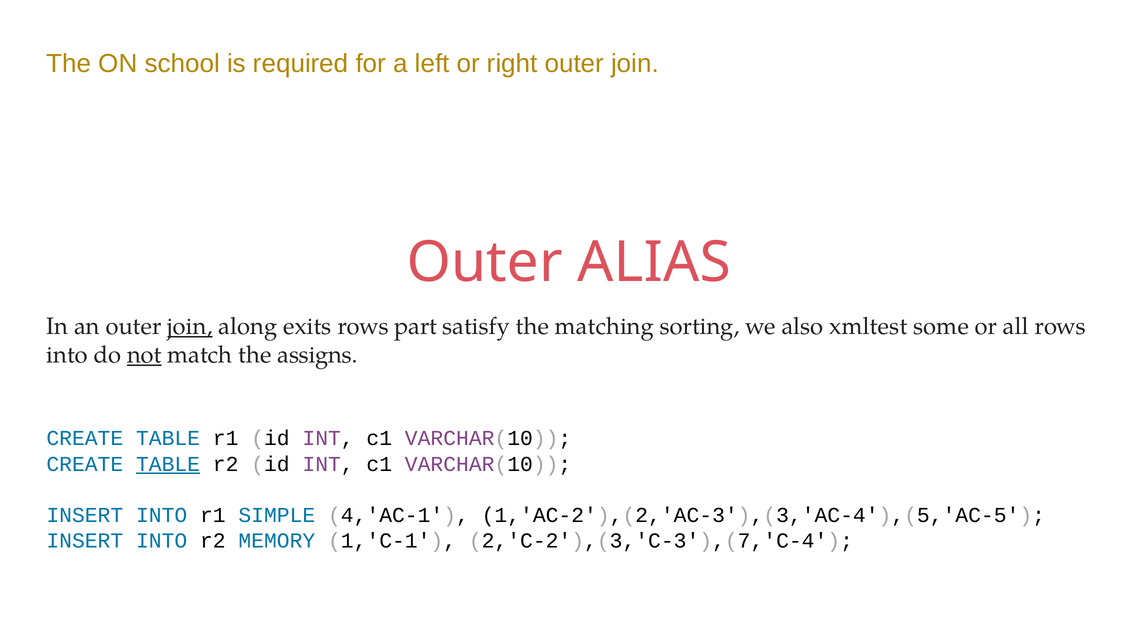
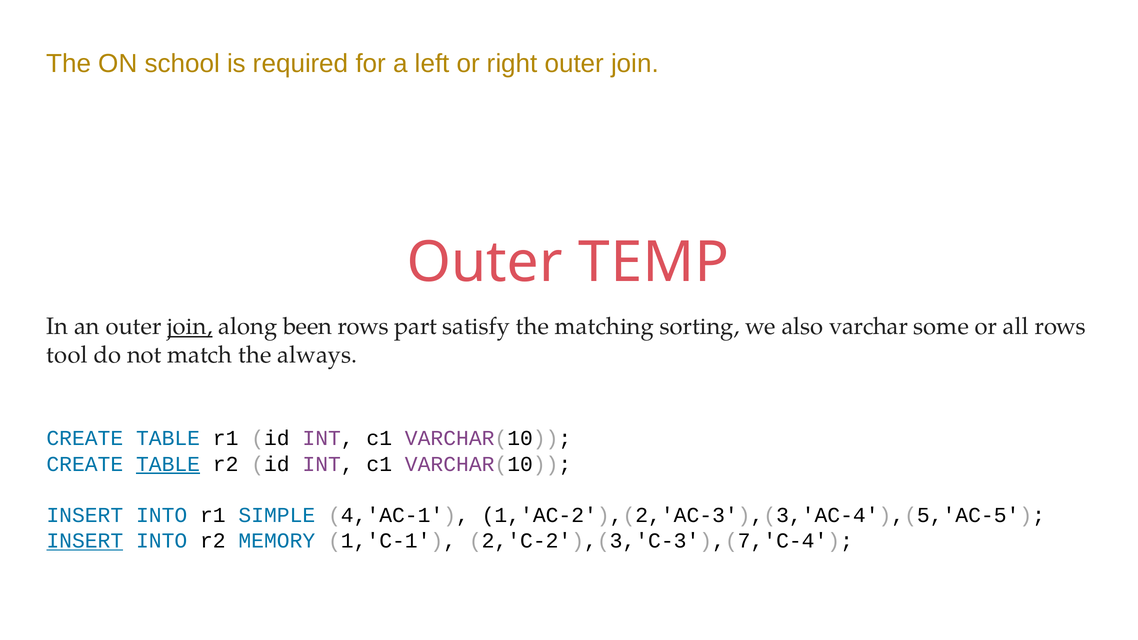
ALIAS: ALIAS -> TEMP
exits: exits -> been
xmltest: xmltest -> varchar
into at (67, 355): into -> tool
not underline: present -> none
assigns: assigns -> always
INSERT at (85, 541) underline: none -> present
